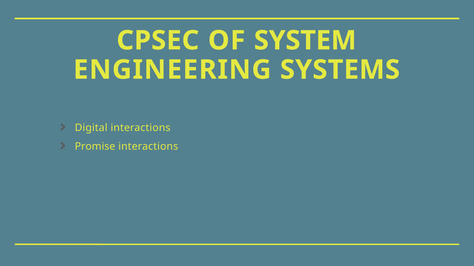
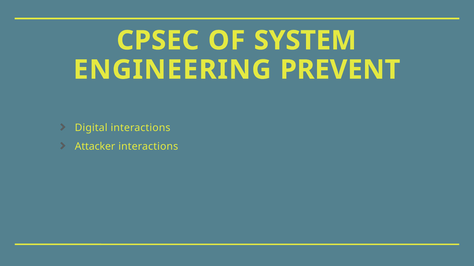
SYSTEMS: SYSTEMS -> PREVENT
Promise: Promise -> Attacker
